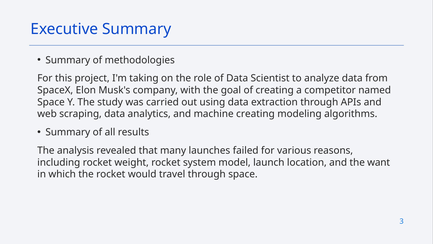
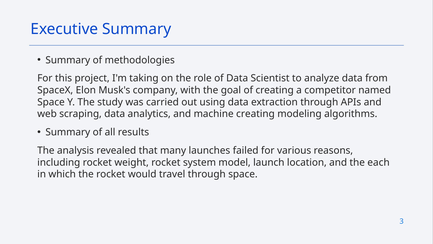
want: want -> each
